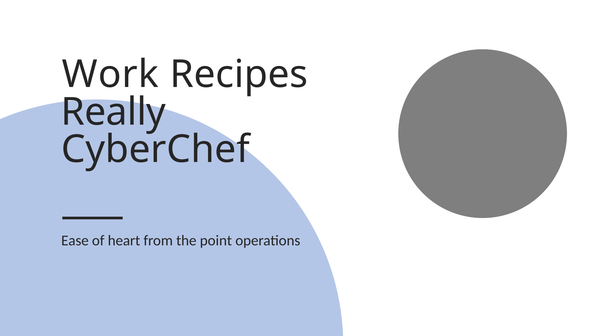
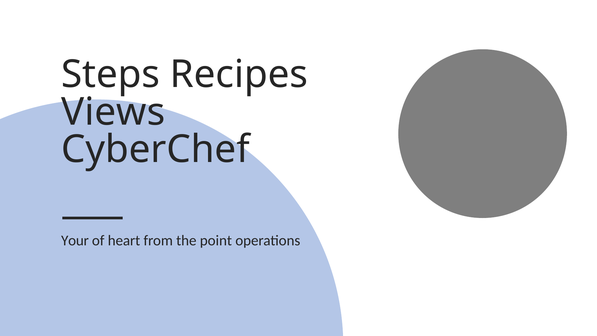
Work: Work -> Steps
Really: Really -> Views
Ease: Ease -> Your
